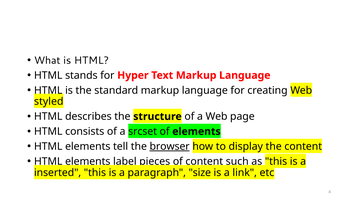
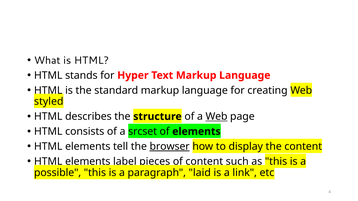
Web at (217, 117) underline: none -> present
inserted: inserted -> possible
size: size -> laid
